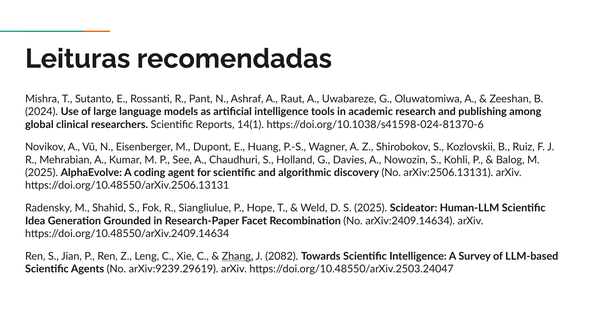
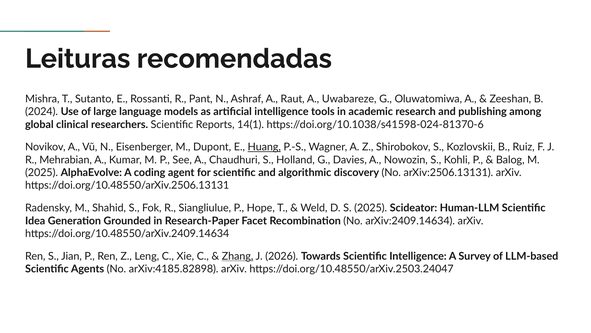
Huang underline: none -> present
2082: 2082 -> 2026
arXiv:9239.29619: arXiv:9239.29619 -> arXiv:4185.82898
